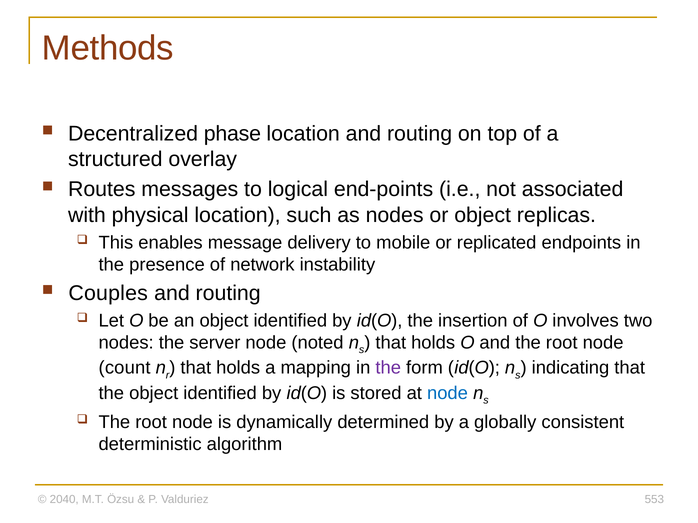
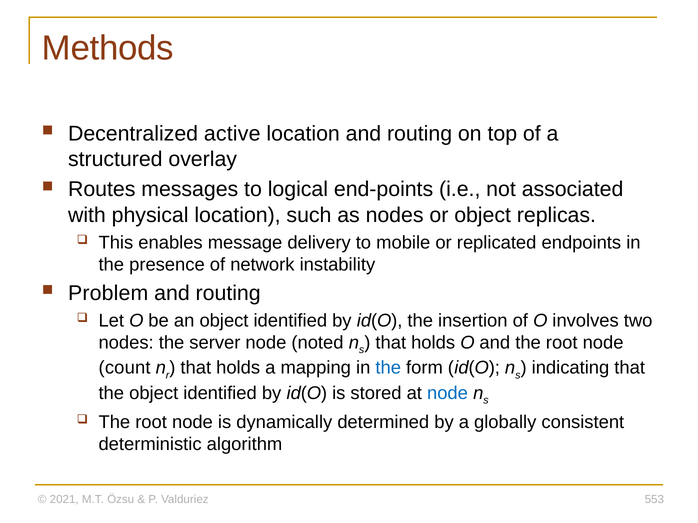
phase: phase -> active
Couples: Couples -> Problem
the at (388, 368) colour: purple -> blue
2040: 2040 -> 2021
